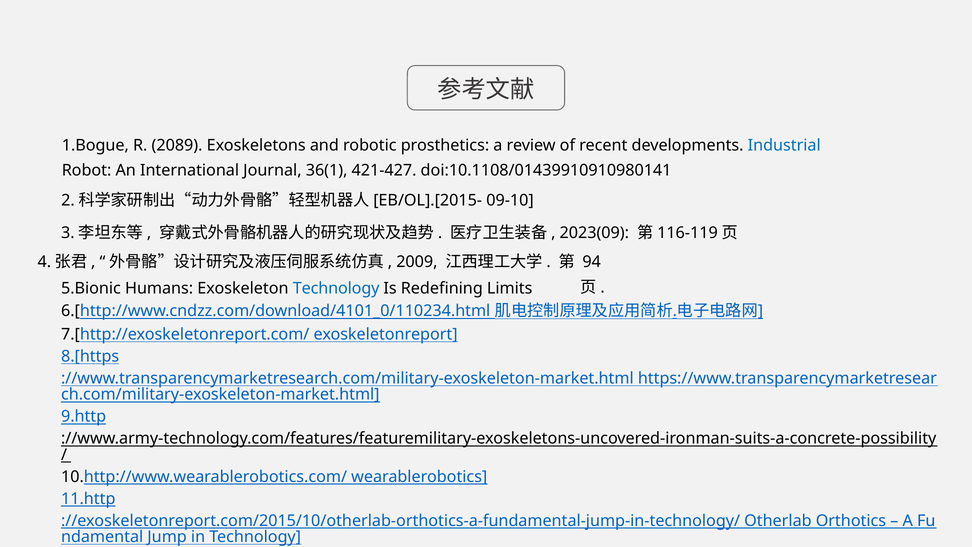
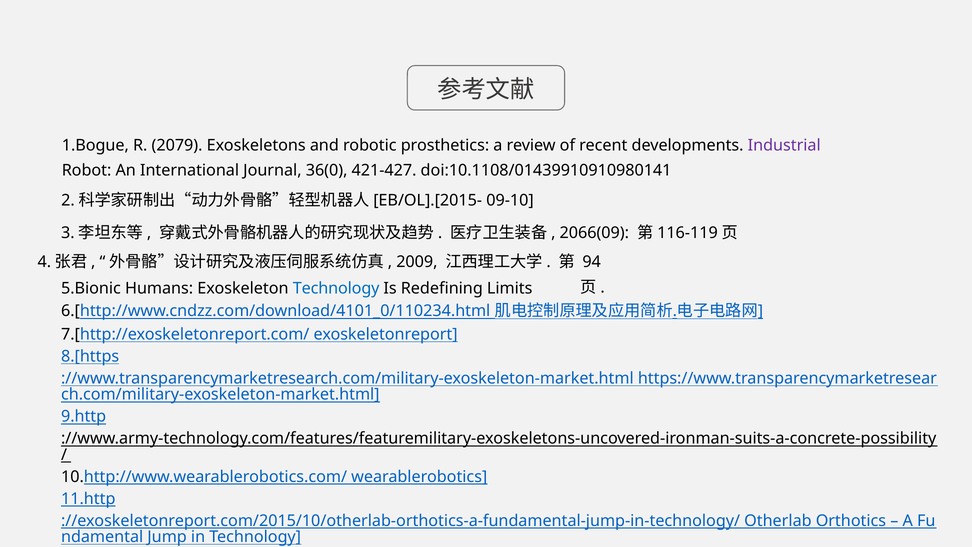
2089: 2089 -> 2079
Industrial colour: blue -> purple
36(1: 36(1 -> 36(0
2023(09: 2023(09 -> 2066(09
